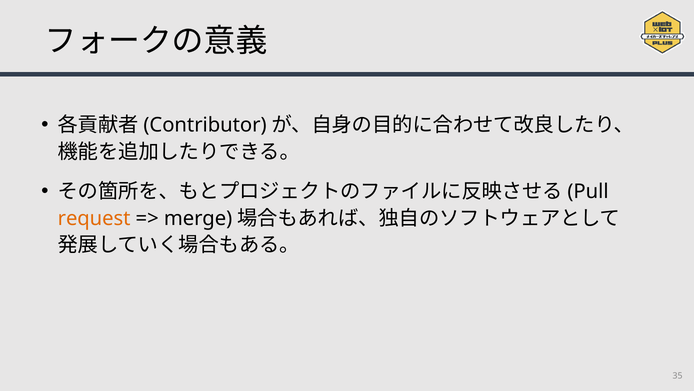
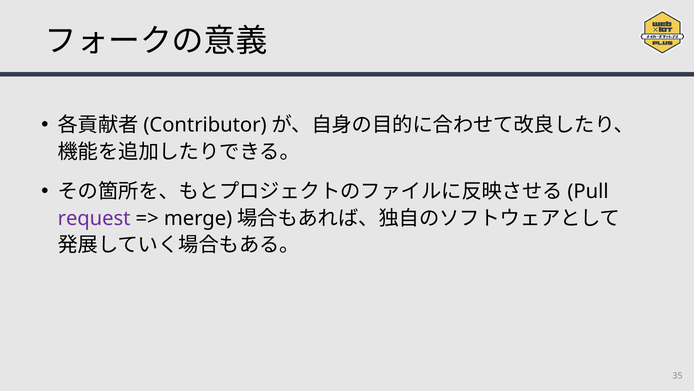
request colour: orange -> purple
